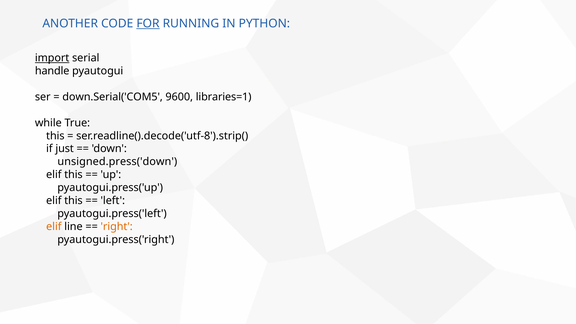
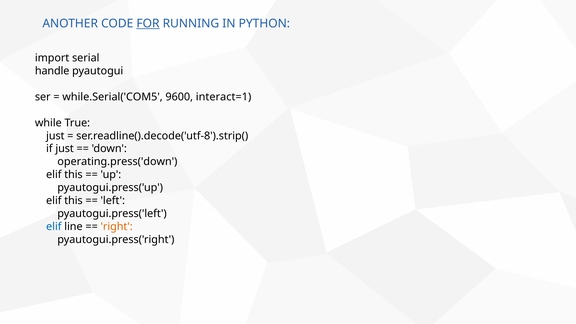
import underline: present -> none
down.Serial('COM5: down.Serial('COM5 -> while.Serial('COM5
libraries=1: libraries=1 -> interact=1
this at (55, 136): this -> just
unsigned.press('down: unsigned.press('down -> operating.press('down
elif at (54, 227) colour: orange -> blue
